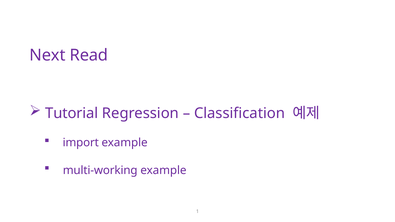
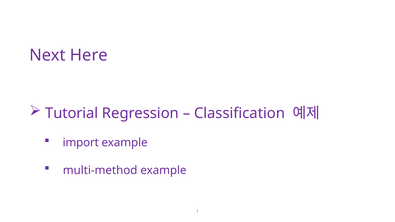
Read: Read -> Here
multi-working: multi-working -> multi-method
